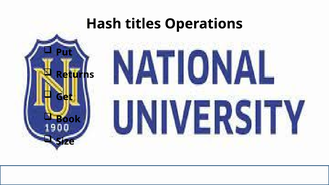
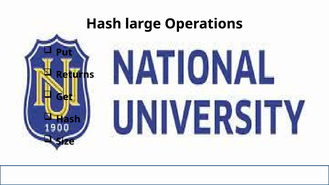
titles: titles -> large
Book at (68, 119): Book -> Hash
